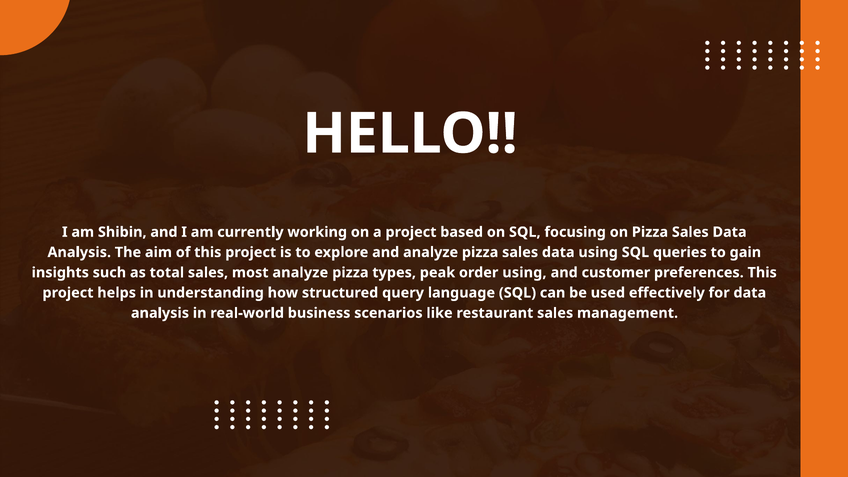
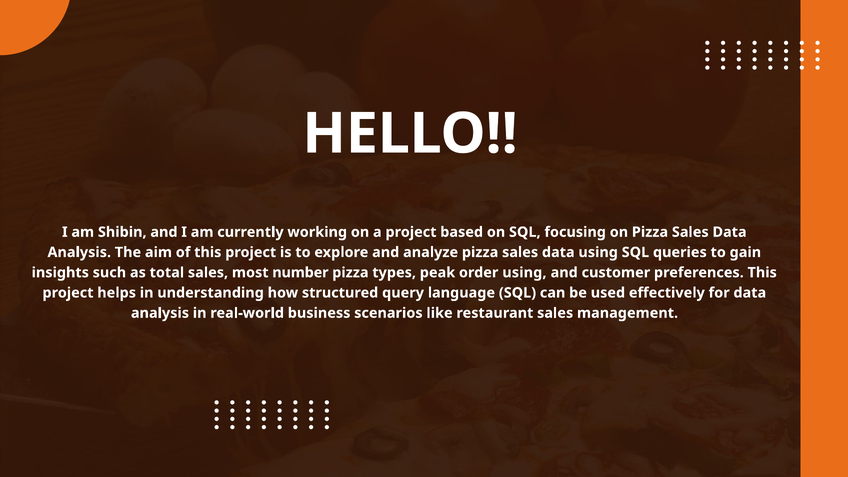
most analyze: analyze -> number
